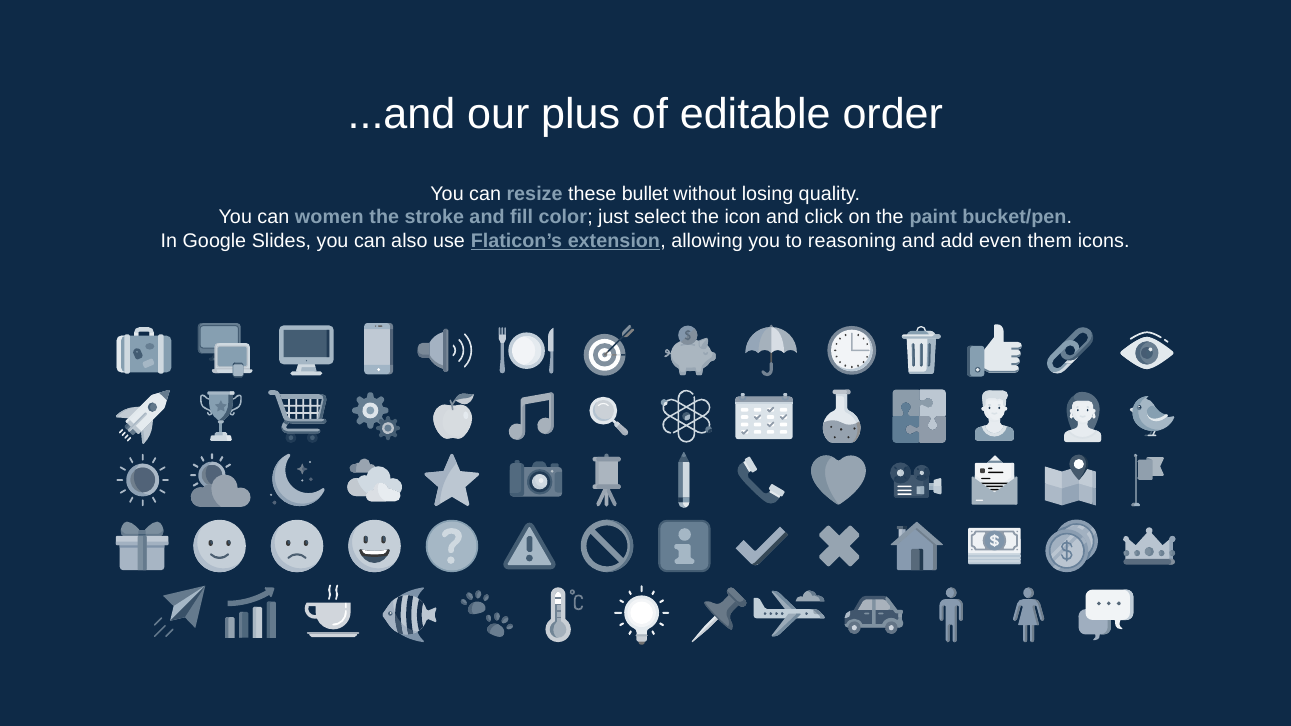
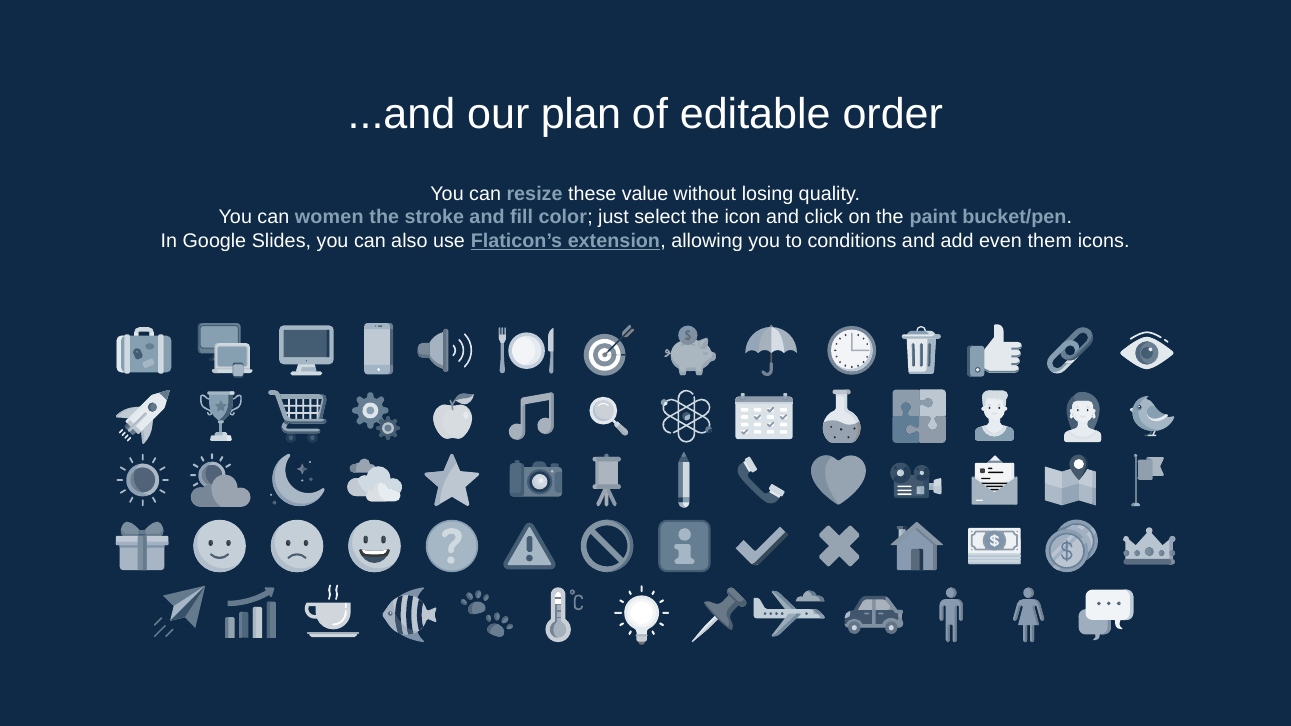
plus: plus -> plan
bullet: bullet -> value
reasoning: reasoning -> conditions
